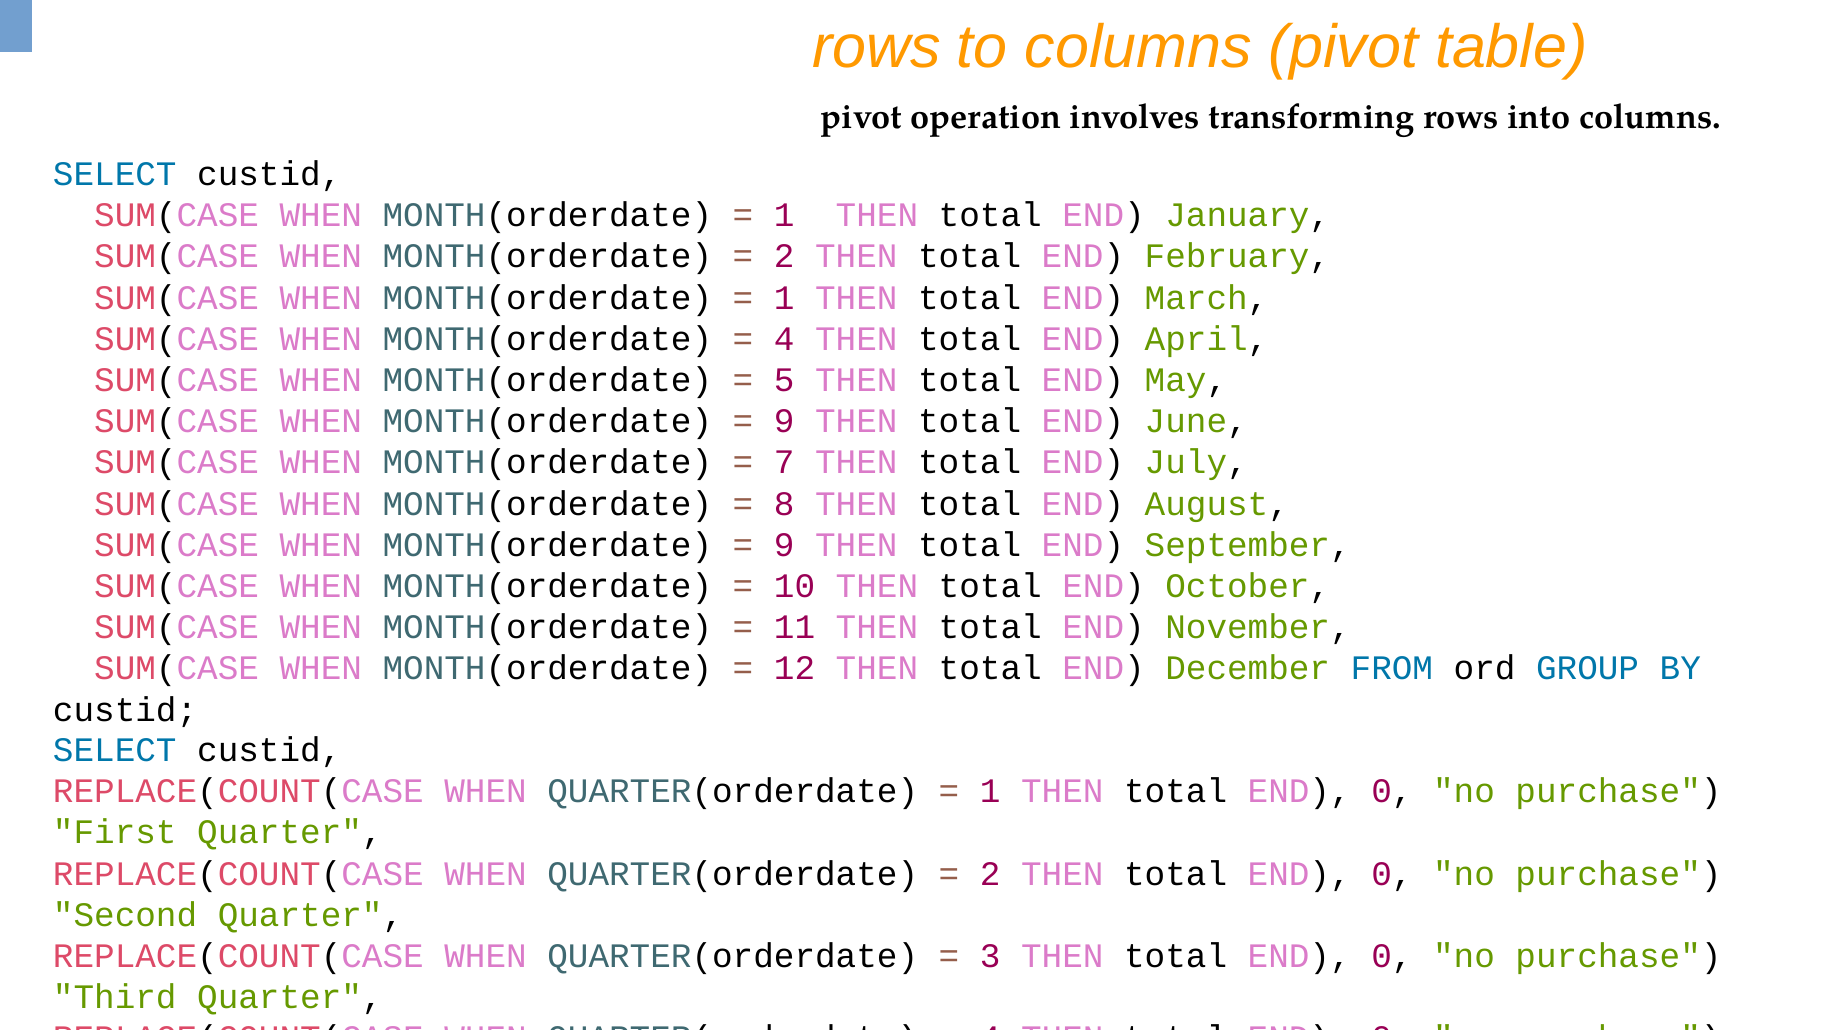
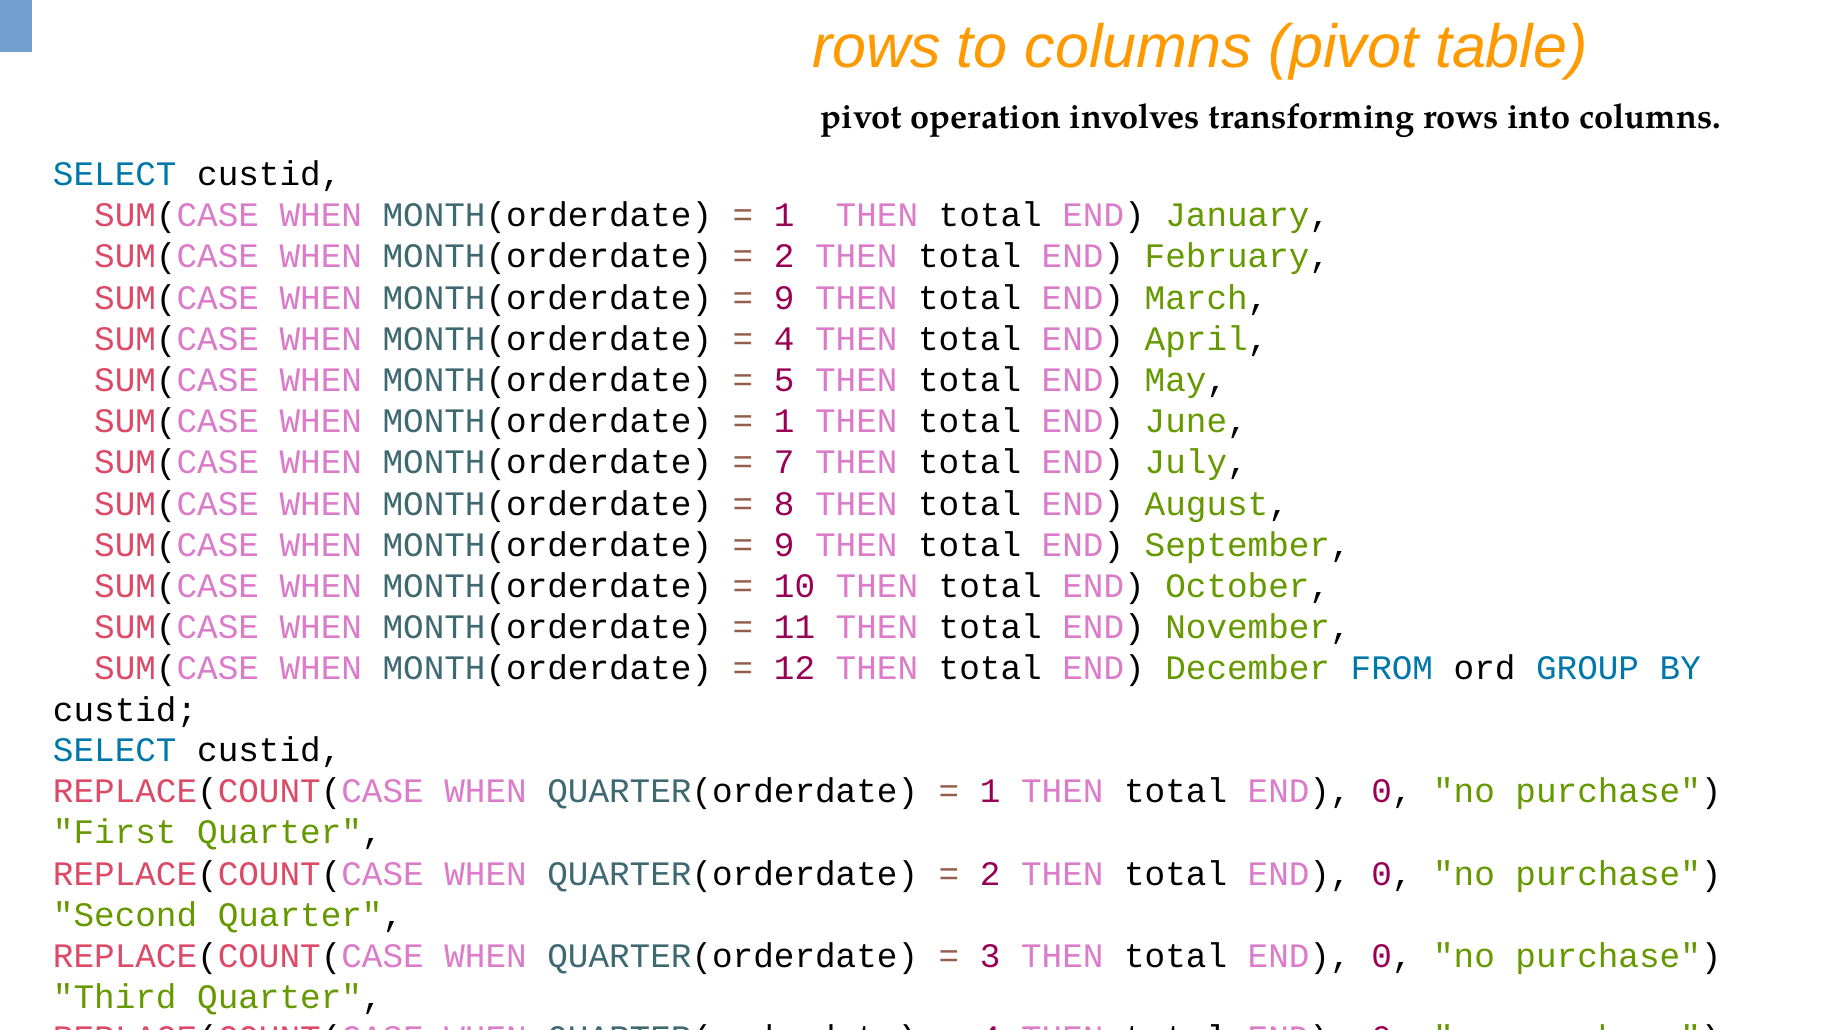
1 at (784, 298): 1 -> 9
9 at (784, 421): 9 -> 1
